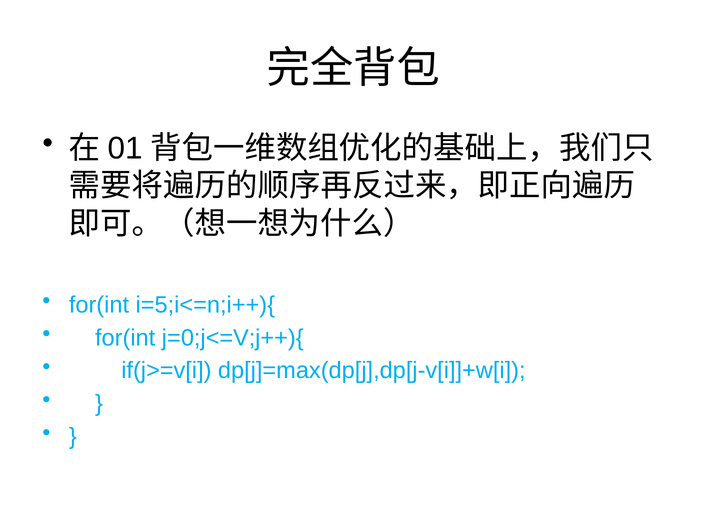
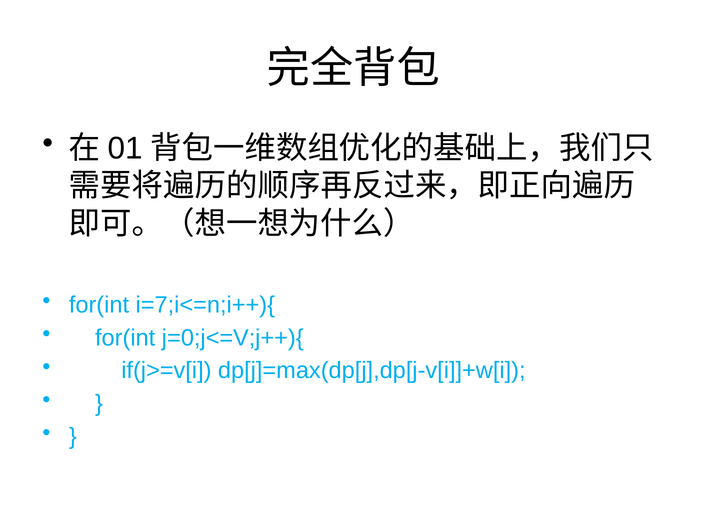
i=5;i<=n;i++){: i=5;i<=n;i++){ -> i=7;i<=n;i++){
